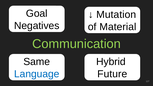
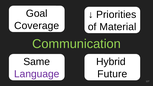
Mutation: Mutation -> Priorities
Negatives: Negatives -> Coverage
Language colour: blue -> purple
